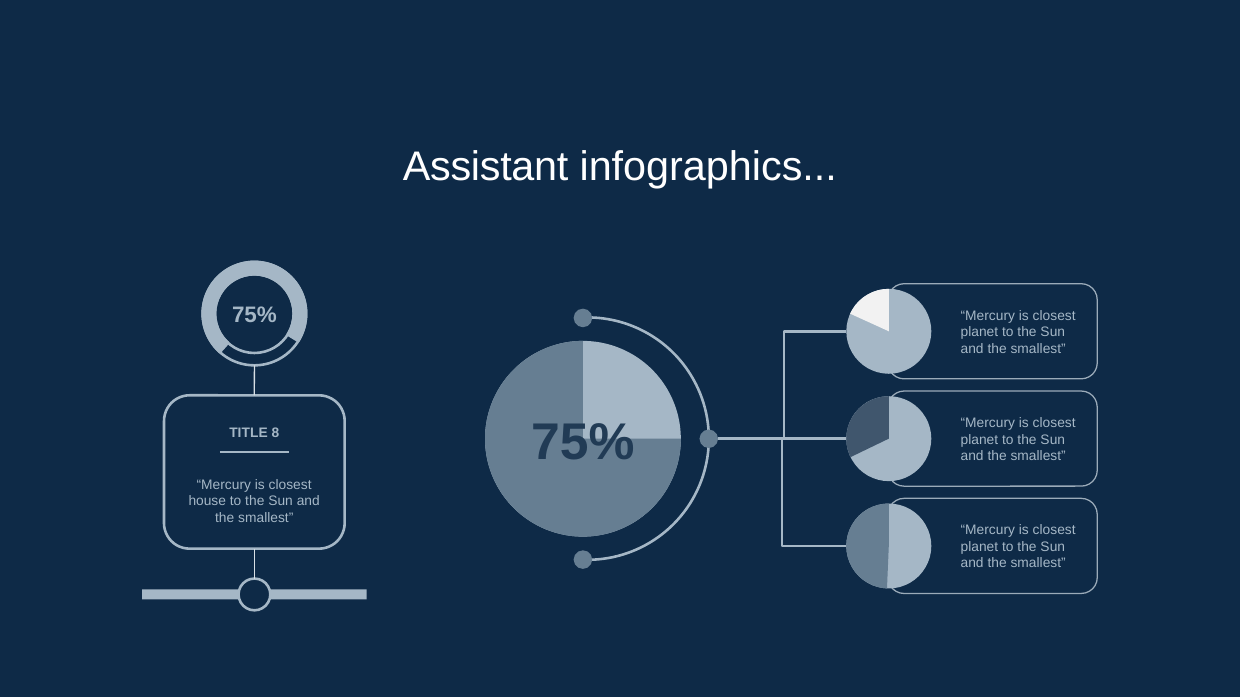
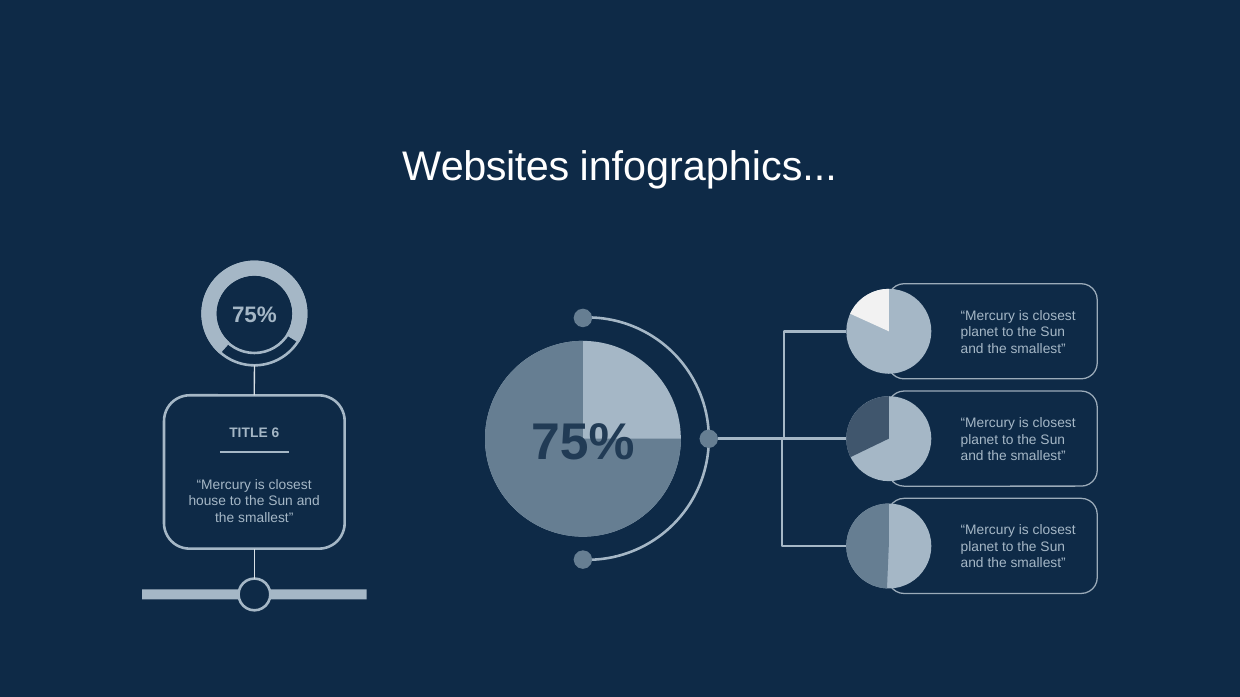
Assistant: Assistant -> Websites
8: 8 -> 6
